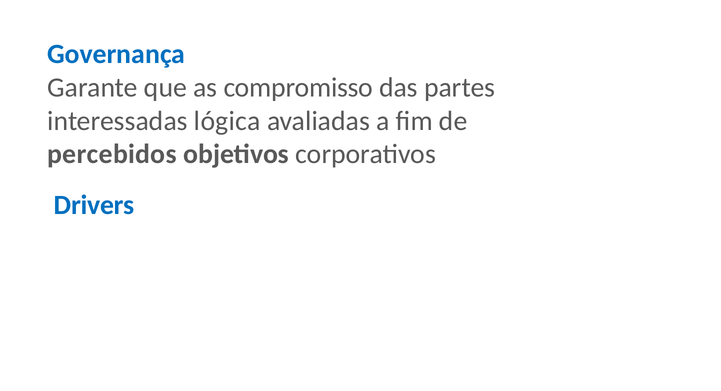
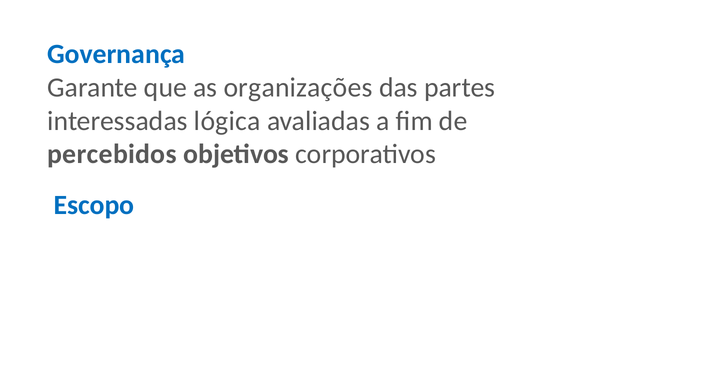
compromisso: compromisso -> organizações
Drivers: Drivers -> Escopo
